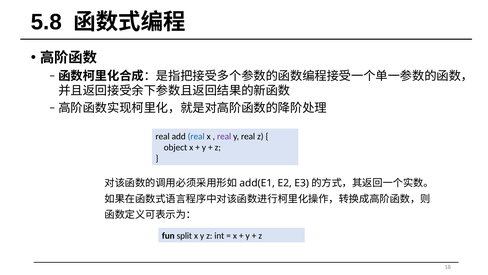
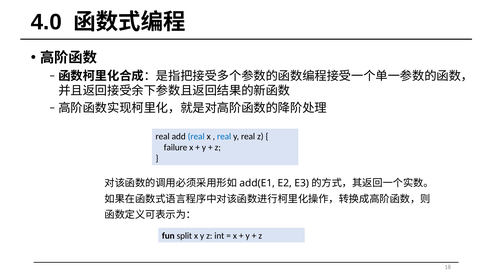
5.8: 5.8 -> 4.0
real at (224, 136) colour: purple -> blue
object: object -> failure
